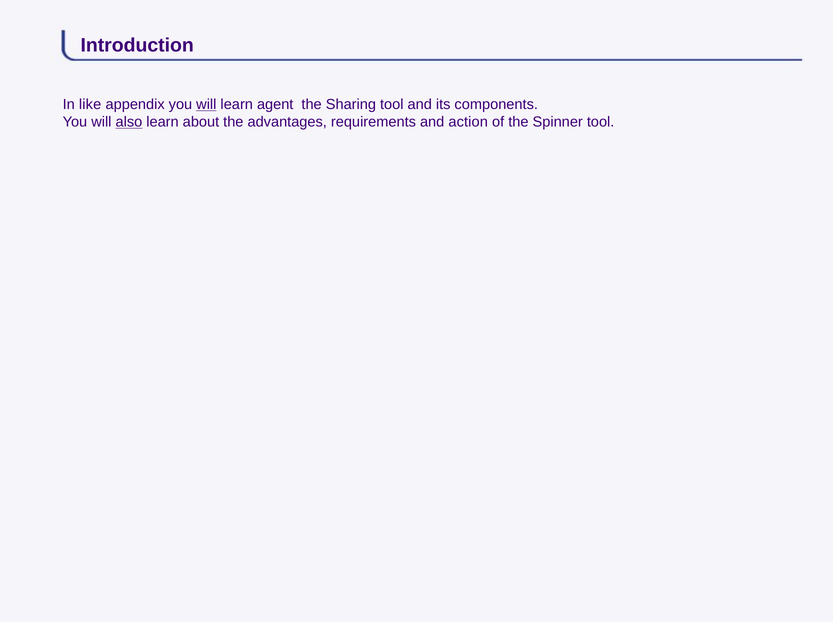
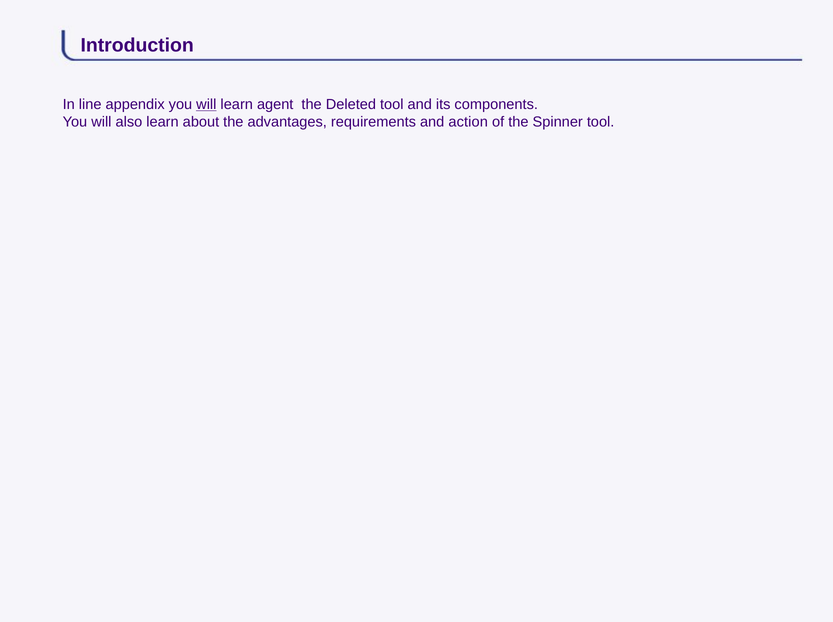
like: like -> line
Sharing: Sharing -> Deleted
also underline: present -> none
